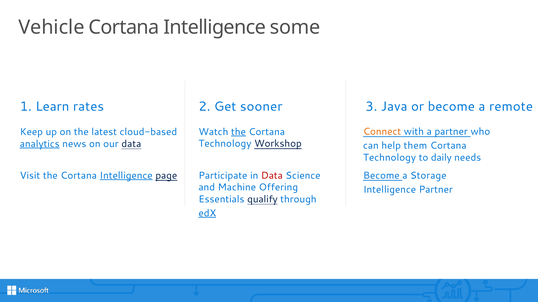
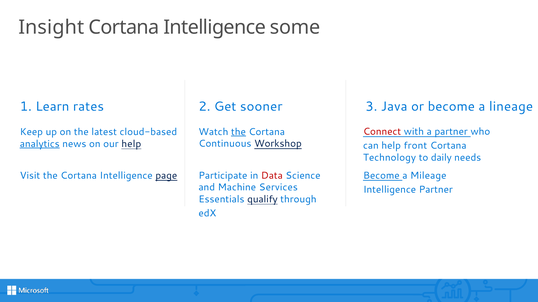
Vehicle: Vehicle -> Insight
remote: remote -> lineage
Connect colour: orange -> red
Technology at (225, 144): Technology -> Continuous
our data: data -> help
them: them -> front
Intelligence at (126, 176) underline: present -> none
Storage: Storage -> Mileage
Offering: Offering -> Services
edX underline: present -> none
